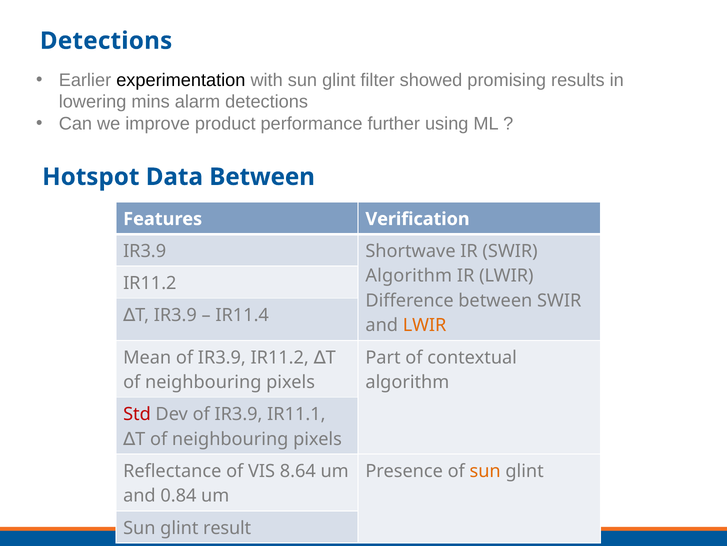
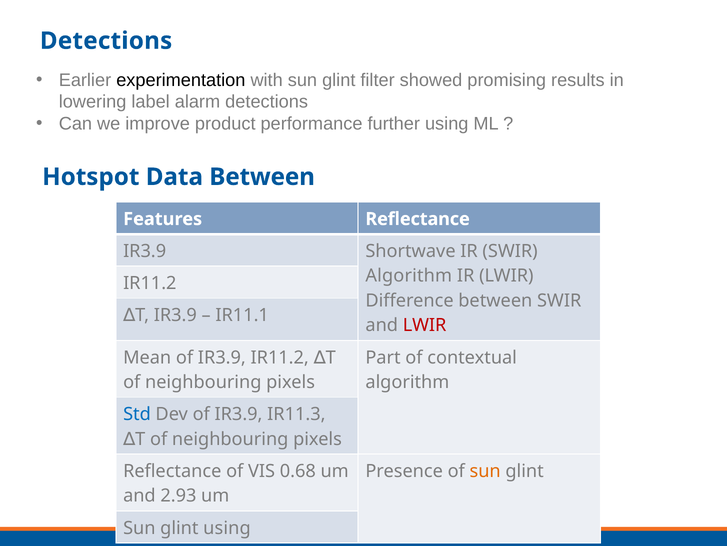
mins: mins -> label
Features Verification: Verification -> Reflectance
IR11.4: IR11.4 -> IR11.1
LWIR at (425, 325) colour: orange -> red
Std colour: red -> blue
IR11.1: IR11.1 -> IR11.3
8.64: 8.64 -> 0.68
0.84: 0.84 -> 2.93
glint result: result -> using
